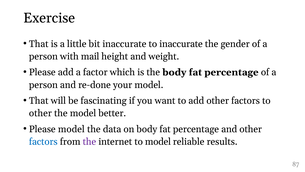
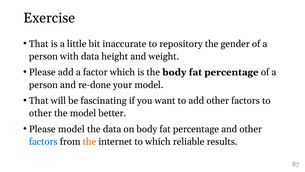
to inaccurate: inaccurate -> repository
with mail: mail -> data
the at (89, 141) colour: purple -> orange
to model: model -> which
